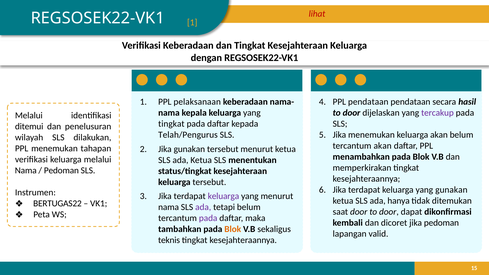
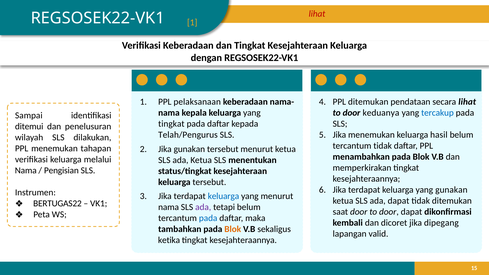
PPL pendataan: pendataan -> ditemukan
secara hasil: hasil -> lihat
dijelaskan: dijelaskan -> keduanya
tercakup colour: purple -> blue
Melalui at (29, 115): Melalui -> Sampai
keluarga akan: akan -> hasil
tercantum akan: akan -> tidak
Pedoman at (61, 170): Pedoman -> Pengisian
keluarga at (223, 196) colour: purple -> blue
ada hanya: hanya -> dapat
pada at (208, 218) colour: purple -> blue
jika pedoman: pedoman -> dipegang
teknis at (169, 240): teknis -> ketika
